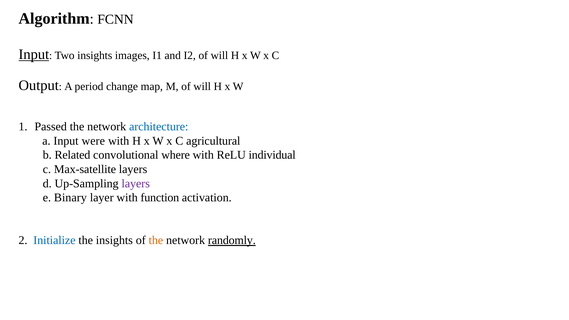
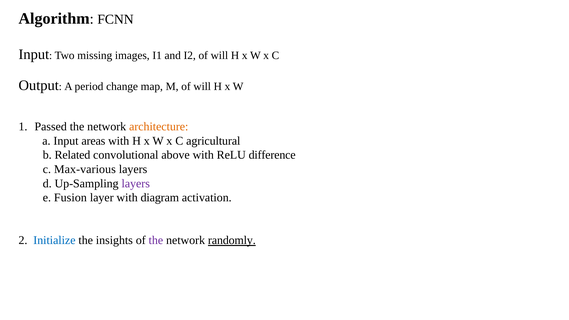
Input at (34, 54) underline: present -> none
Two insights: insights -> missing
architecture colour: blue -> orange
were: were -> areas
where: where -> above
individual: individual -> difference
Max-satellite: Max-satellite -> Max-various
Binary: Binary -> Fusion
function: function -> diagram
the at (156, 240) colour: orange -> purple
